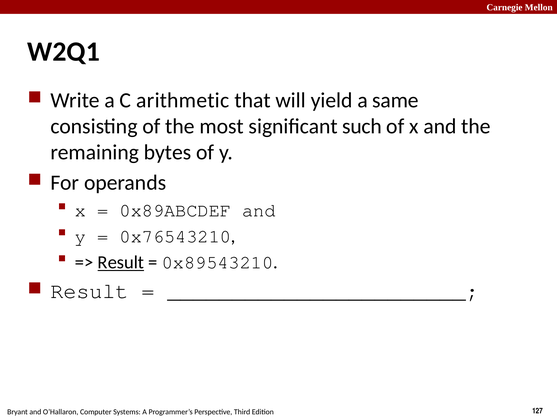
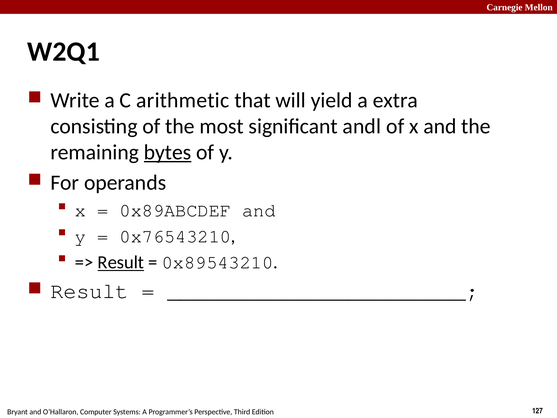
same: same -> extra
such: such -> andl
bytes underline: none -> present
